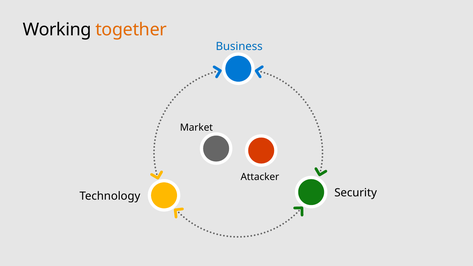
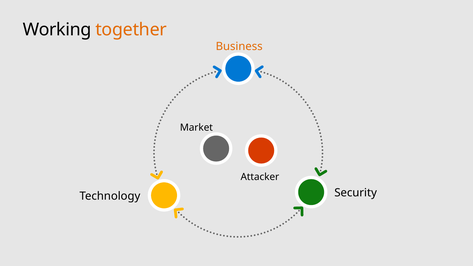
Business colour: blue -> orange
